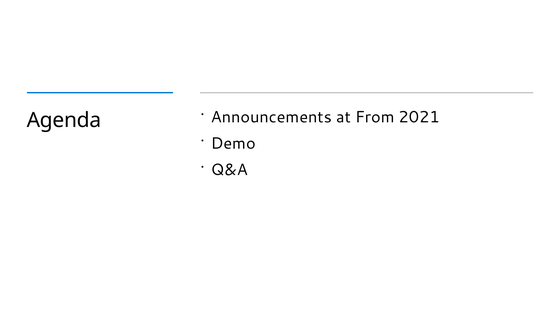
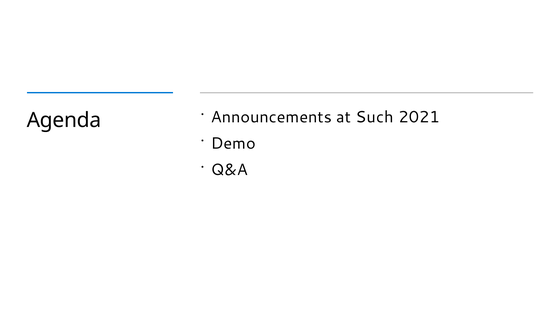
From: From -> Such
